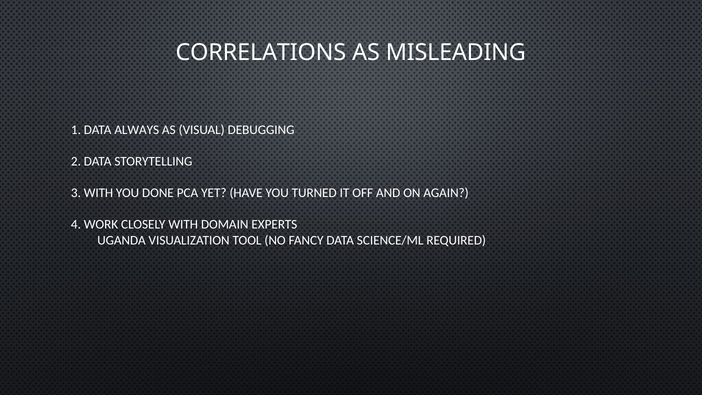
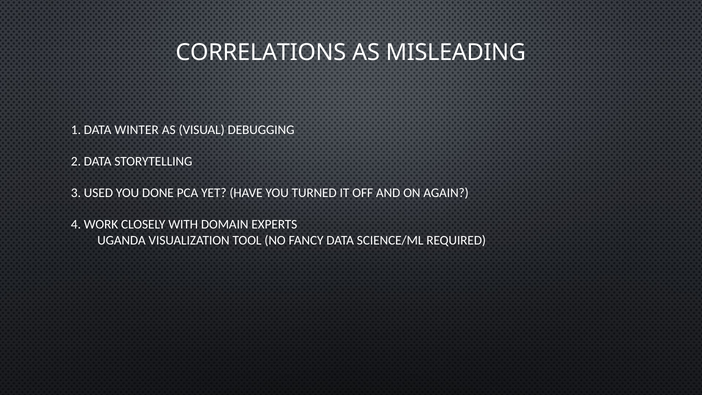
ALWAYS: ALWAYS -> WINTER
3 WITH: WITH -> USED
